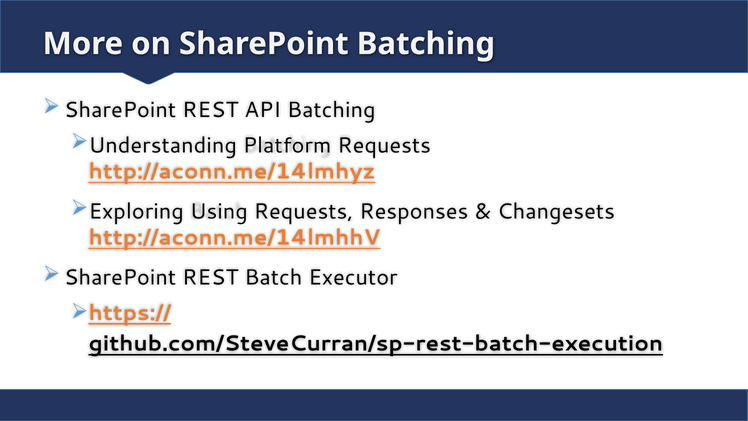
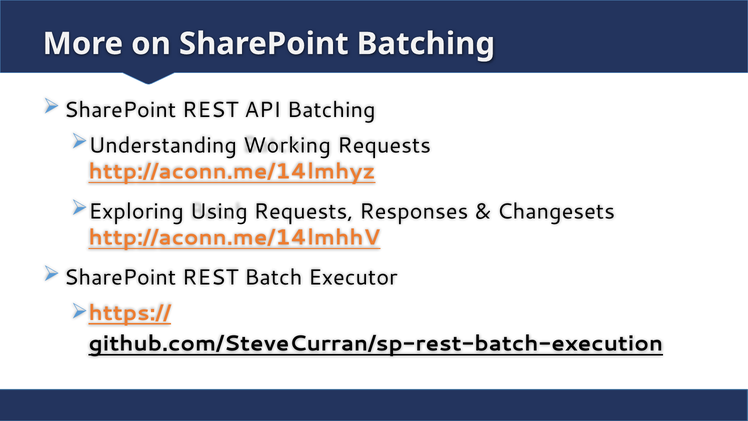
Platform: Platform -> Working
